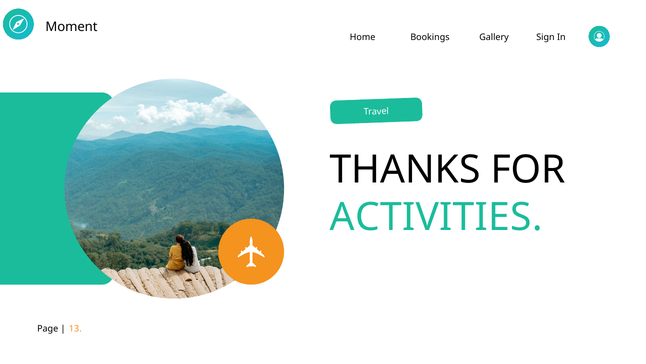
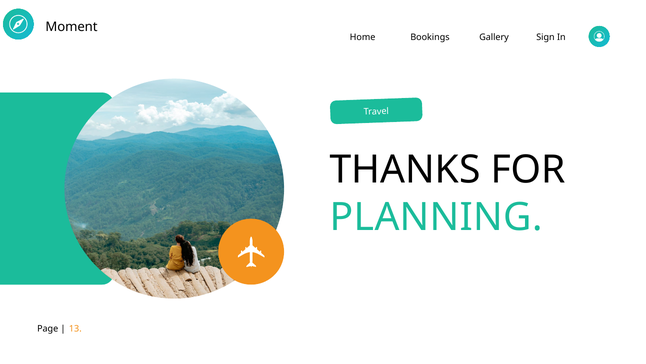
ACTIVITIES: ACTIVITIES -> PLANNING
